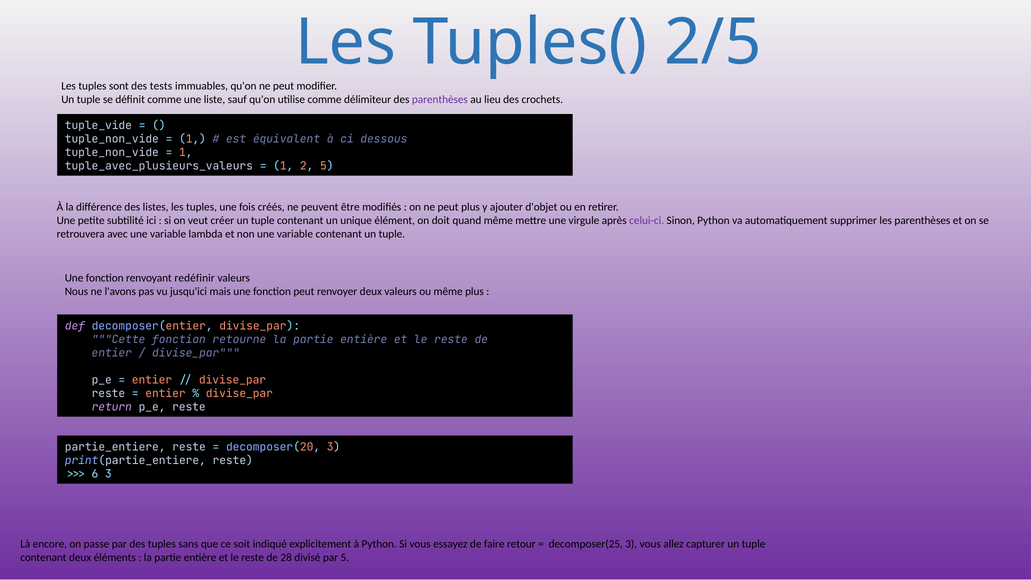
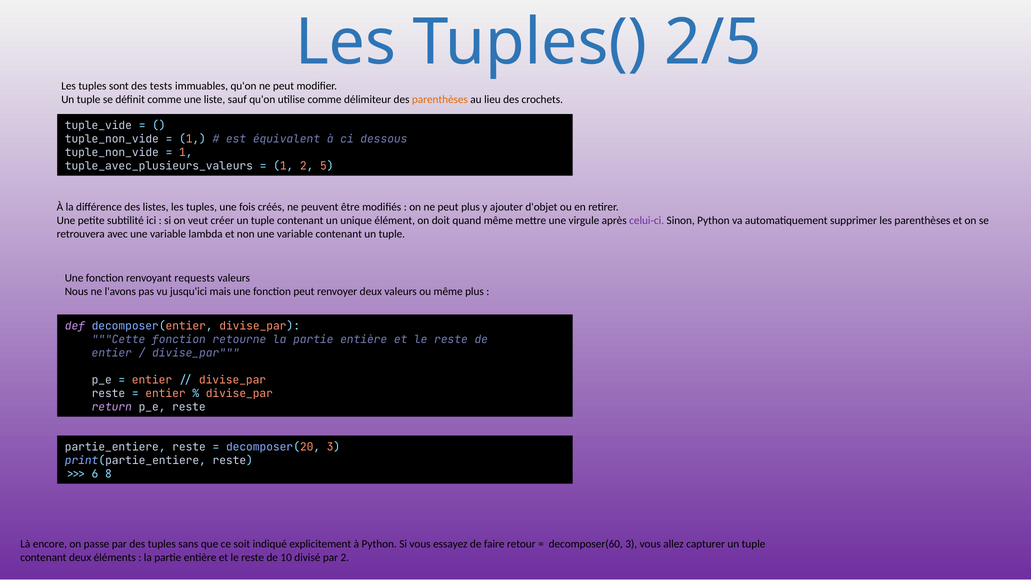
parenthèses at (440, 99) colour: purple -> orange
redéfinir: redéfinir -> requests
6 3: 3 -> 8
decomposer(25: decomposer(25 -> decomposer(60
28: 28 -> 10
par 5: 5 -> 2
